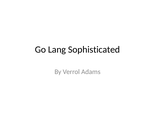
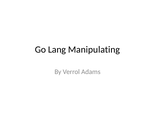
Sophisticated: Sophisticated -> Manipulating
